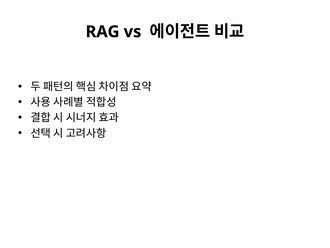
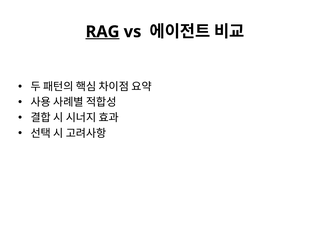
RAG underline: none -> present
